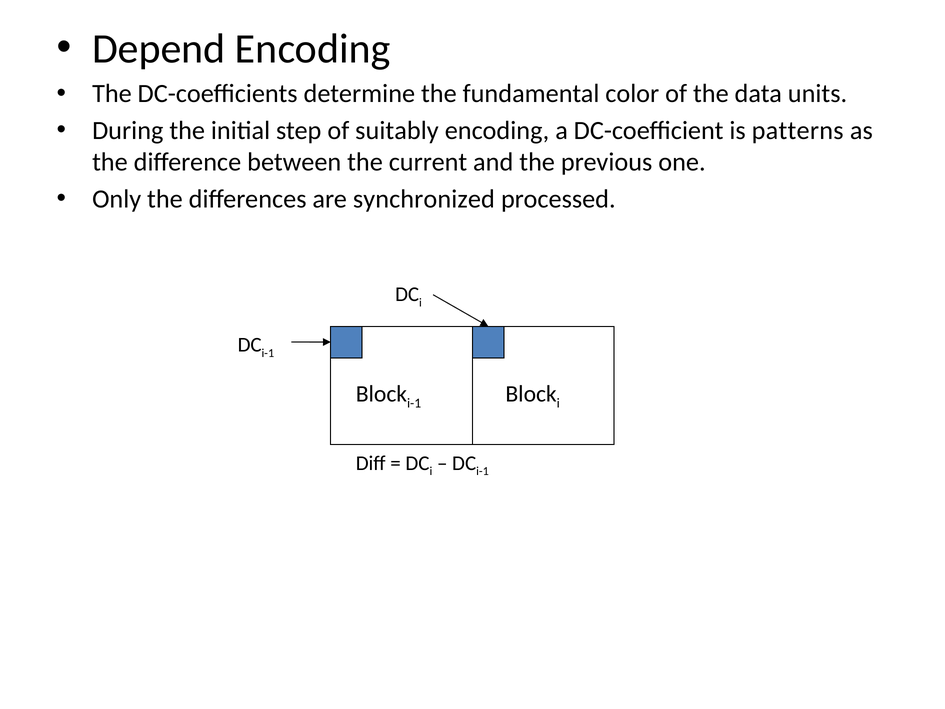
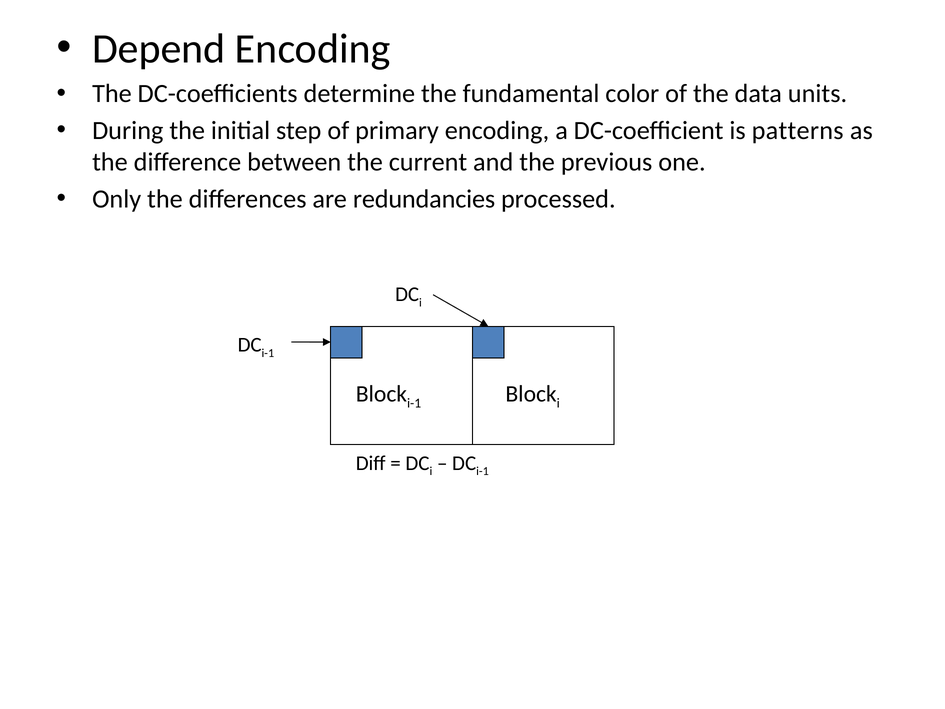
suitably: suitably -> primary
synchronized: synchronized -> redundancies
